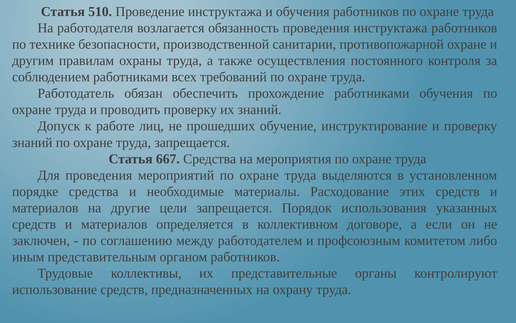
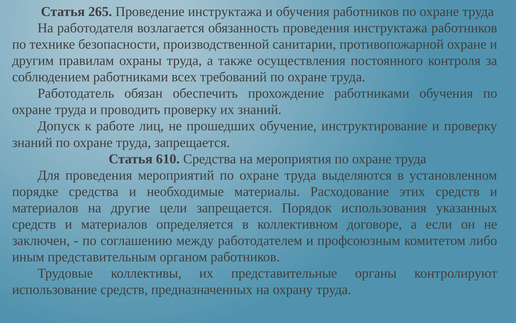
510: 510 -> 265
667: 667 -> 610
